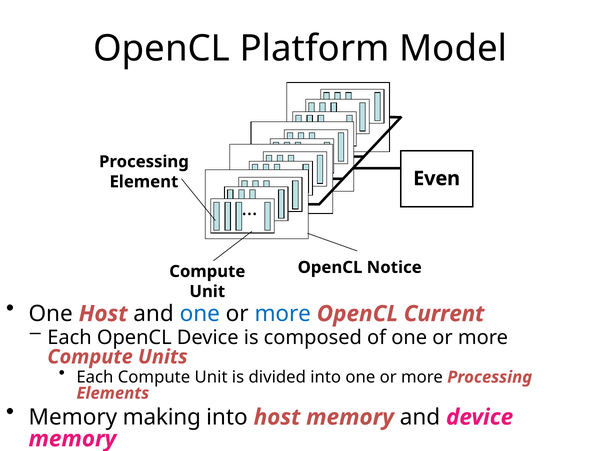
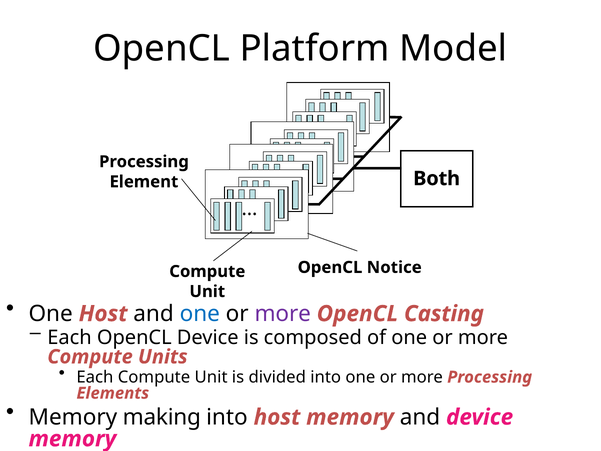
Even: Even -> Both
more at (283, 314) colour: blue -> purple
Current: Current -> Casting
